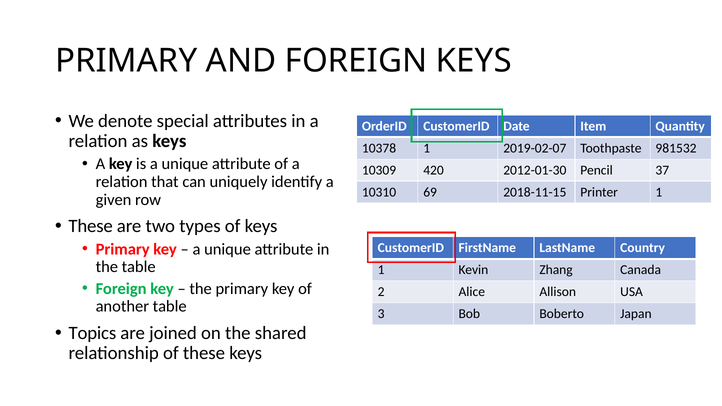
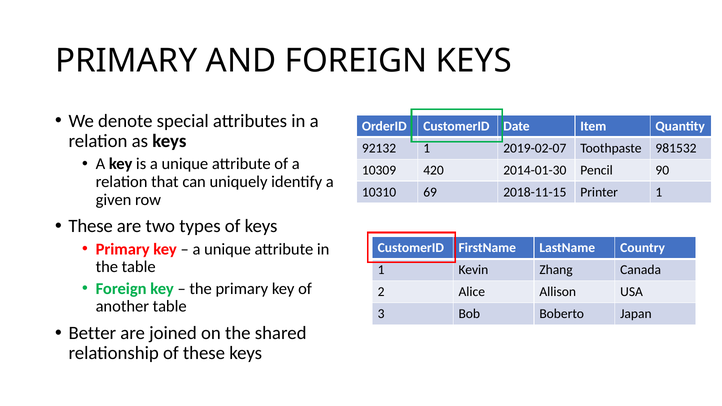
10378: 10378 -> 92132
2012-01-30: 2012-01-30 -> 2014-01-30
37: 37 -> 90
Topics: Topics -> Better
